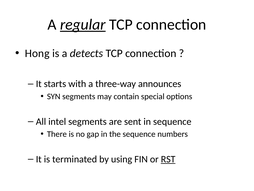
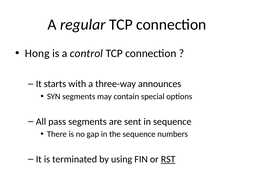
regular underline: present -> none
detects: detects -> control
intel: intel -> pass
